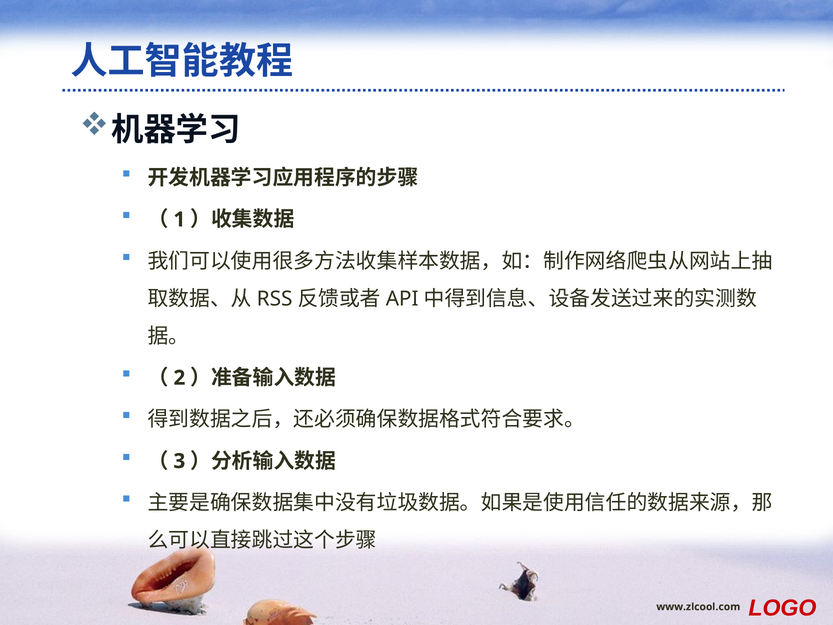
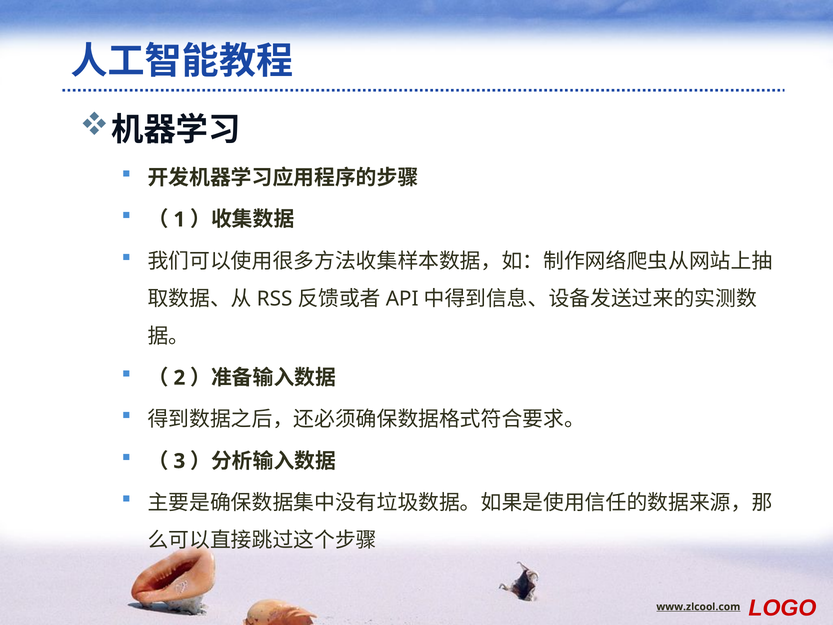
www.zlcool.com underline: none -> present
